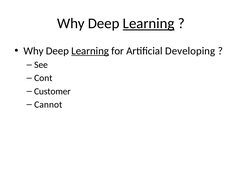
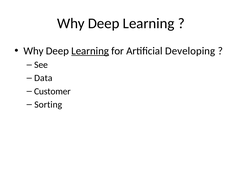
Learning at (149, 23) underline: present -> none
Cont: Cont -> Data
Cannot: Cannot -> Sorting
